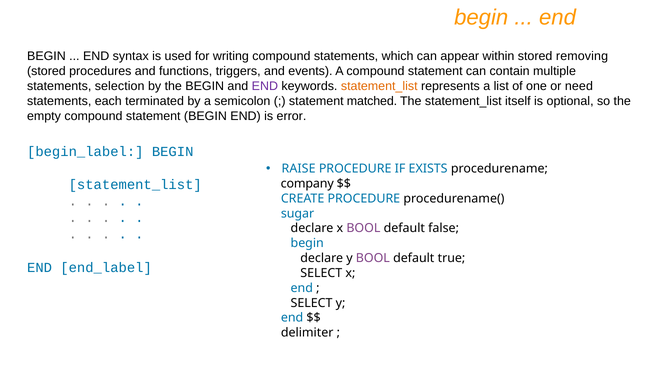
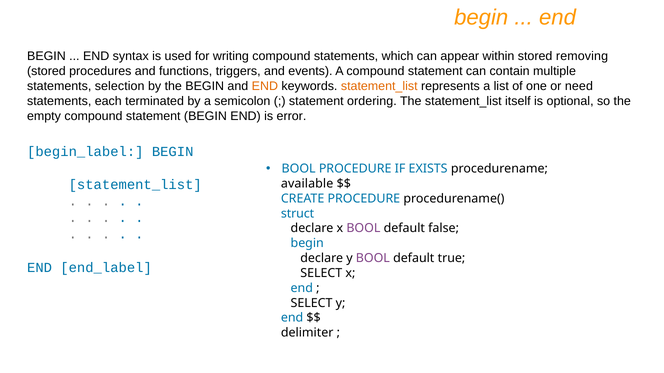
END at (265, 86) colour: purple -> orange
matched: matched -> ordering
RAISE at (299, 169): RAISE -> BOOL
company: company -> available
sugar: sugar -> struct
